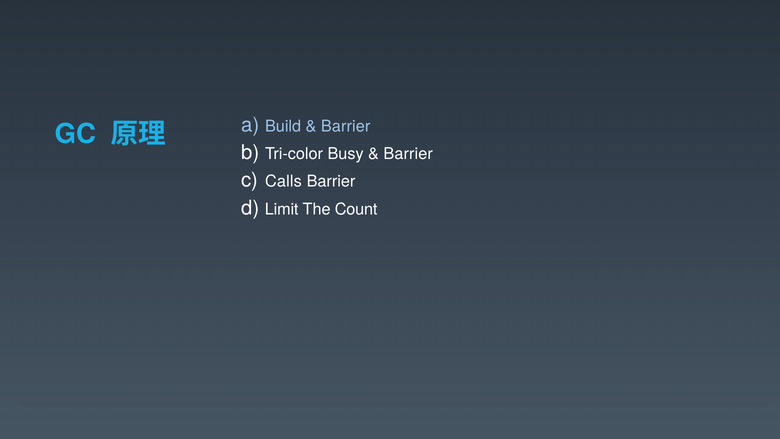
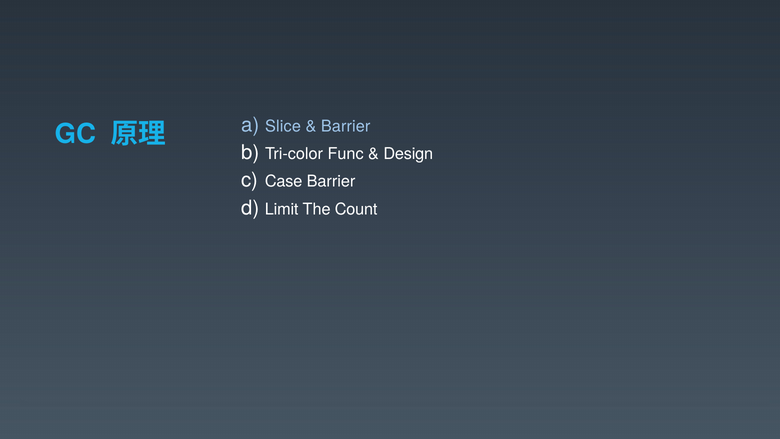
Build: Build -> Slice
Busy: Busy -> Func
Barrier at (408, 154): Barrier -> Design
Calls: Calls -> Case
